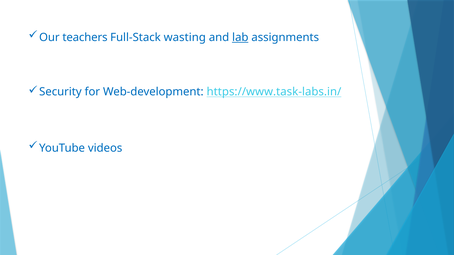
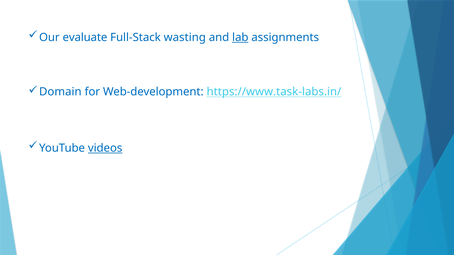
teachers: teachers -> evaluate
Security: Security -> Domain
videos underline: none -> present
